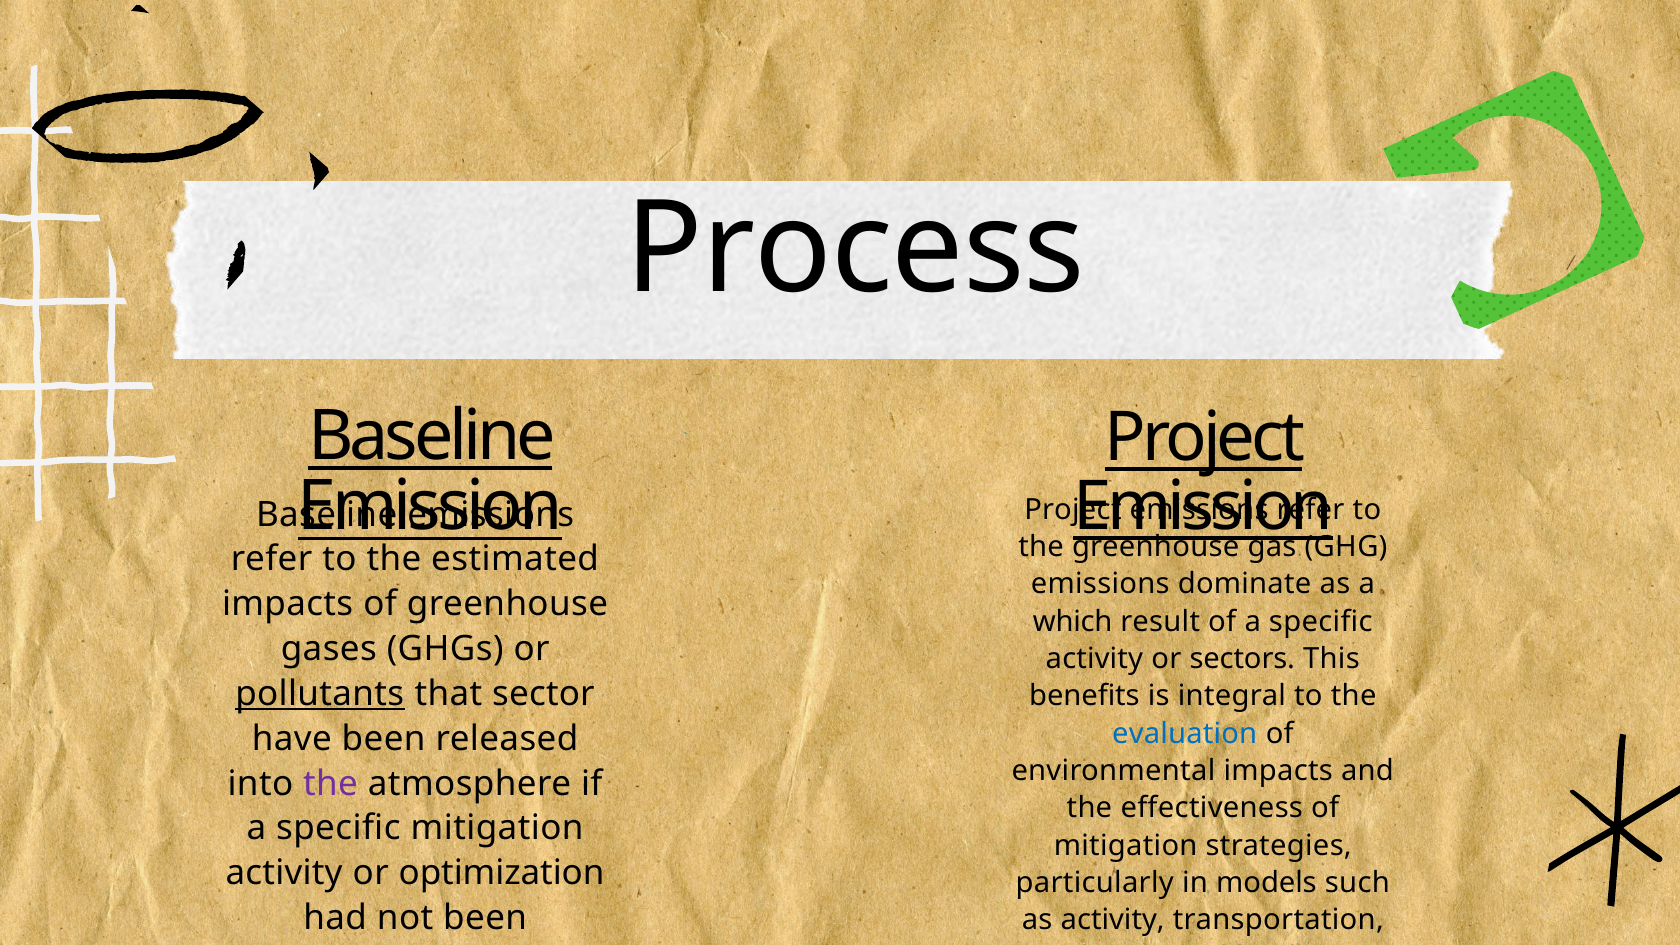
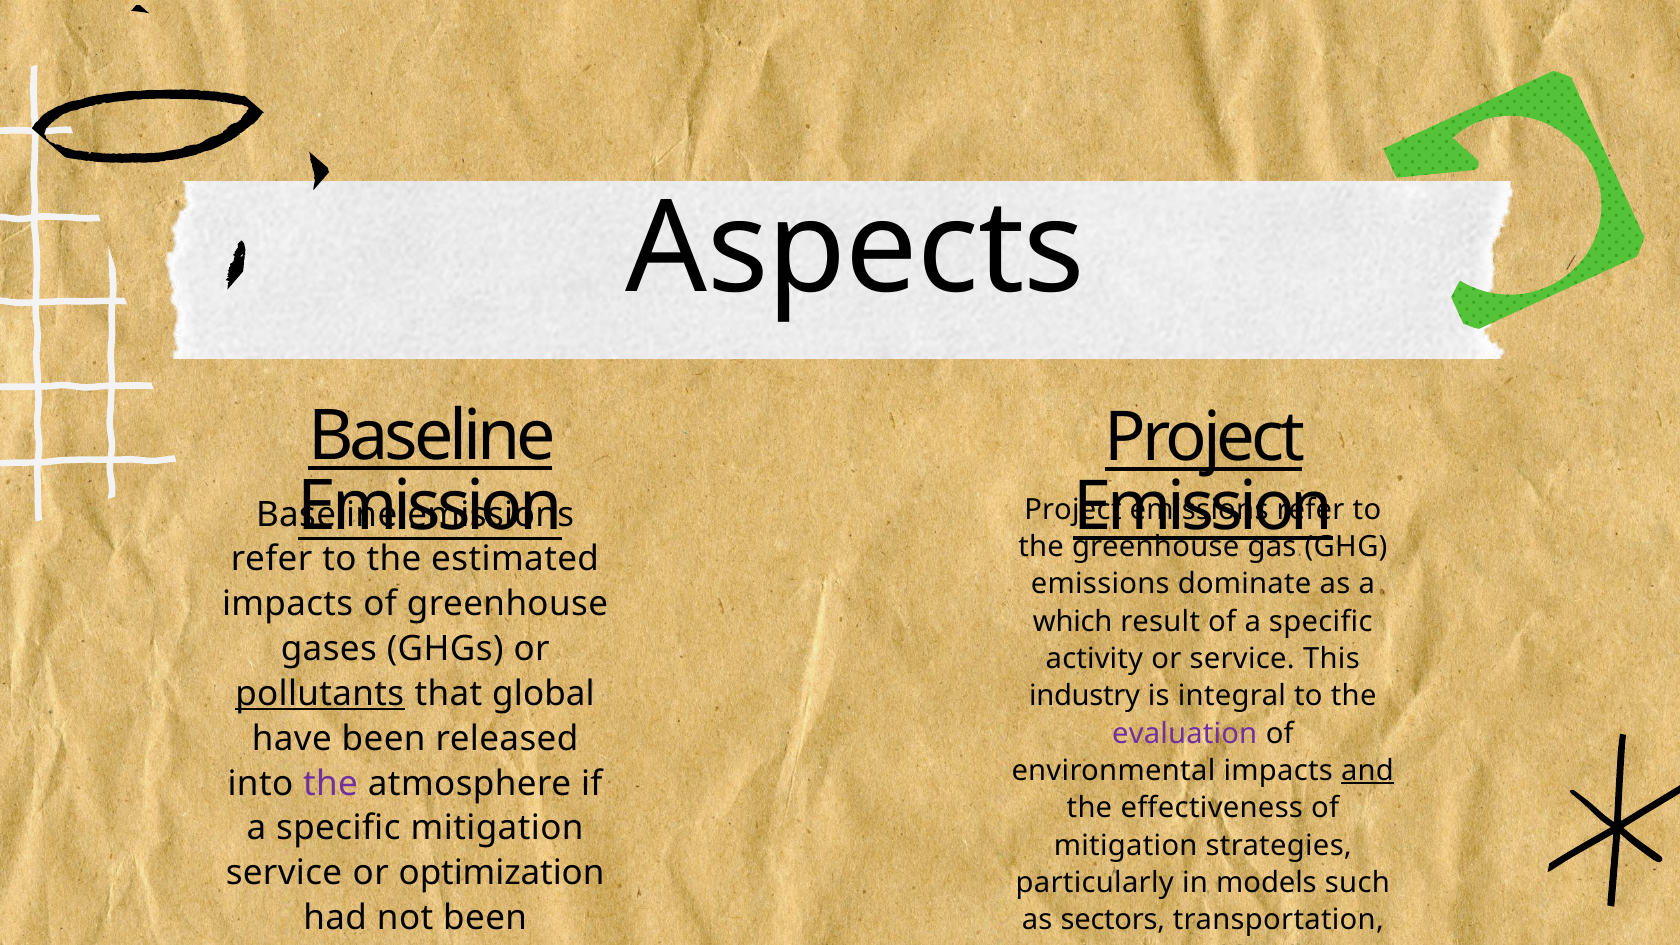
Process: Process -> Aspects
or sectors: sectors -> service
sector: sector -> global
benefits at (1084, 696): benefits -> industry
evaluation colour: blue -> purple
and at (1368, 771) underline: none -> present
activity at (284, 873): activity -> service
as activity: activity -> sectors
